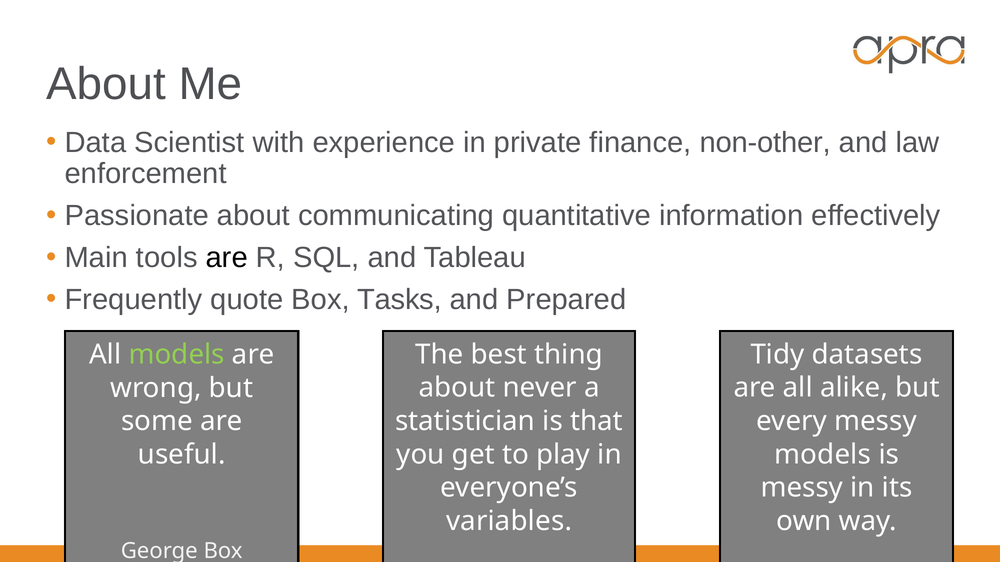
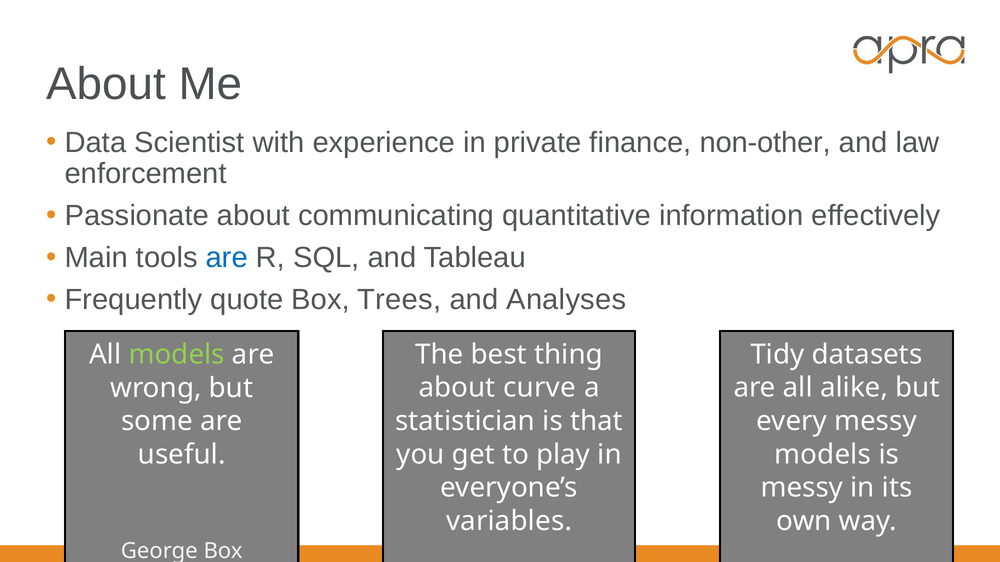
are at (227, 258) colour: black -> blue
Tasks: Tasks -> Trees
Prepared: Prepared -> Analyses
never: never -> curve
